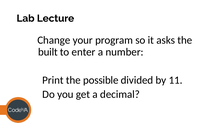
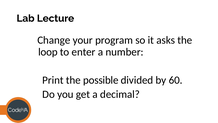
built: built -> loop
11: 11 -> 60
